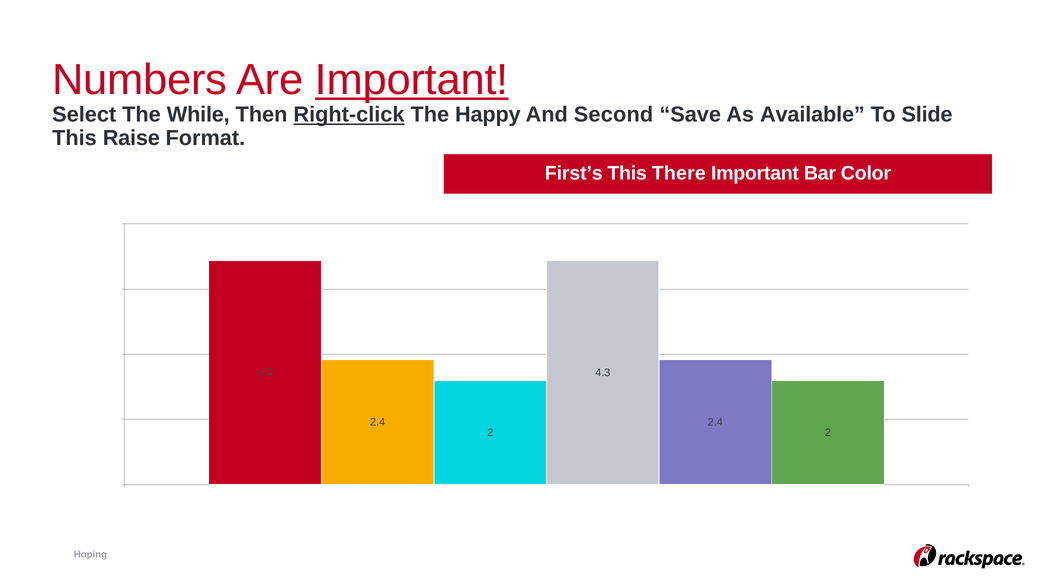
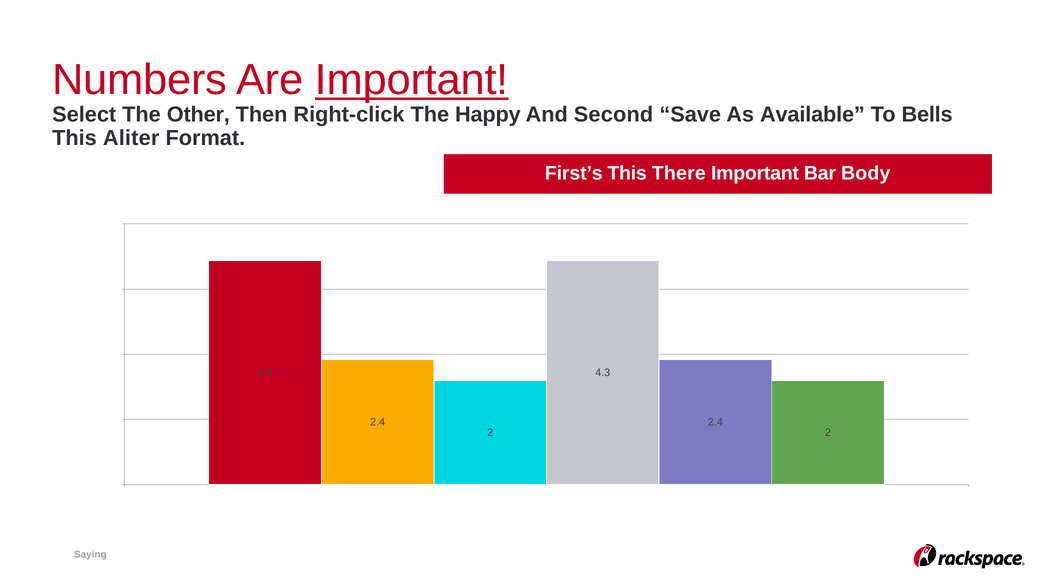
While: While -> Other
Right-click underline: present -> none
Slide: Slide -> Bells
Raise: Raise -> Aliter
Color: Color -> Body
Hoping: Hoping -> Saying
